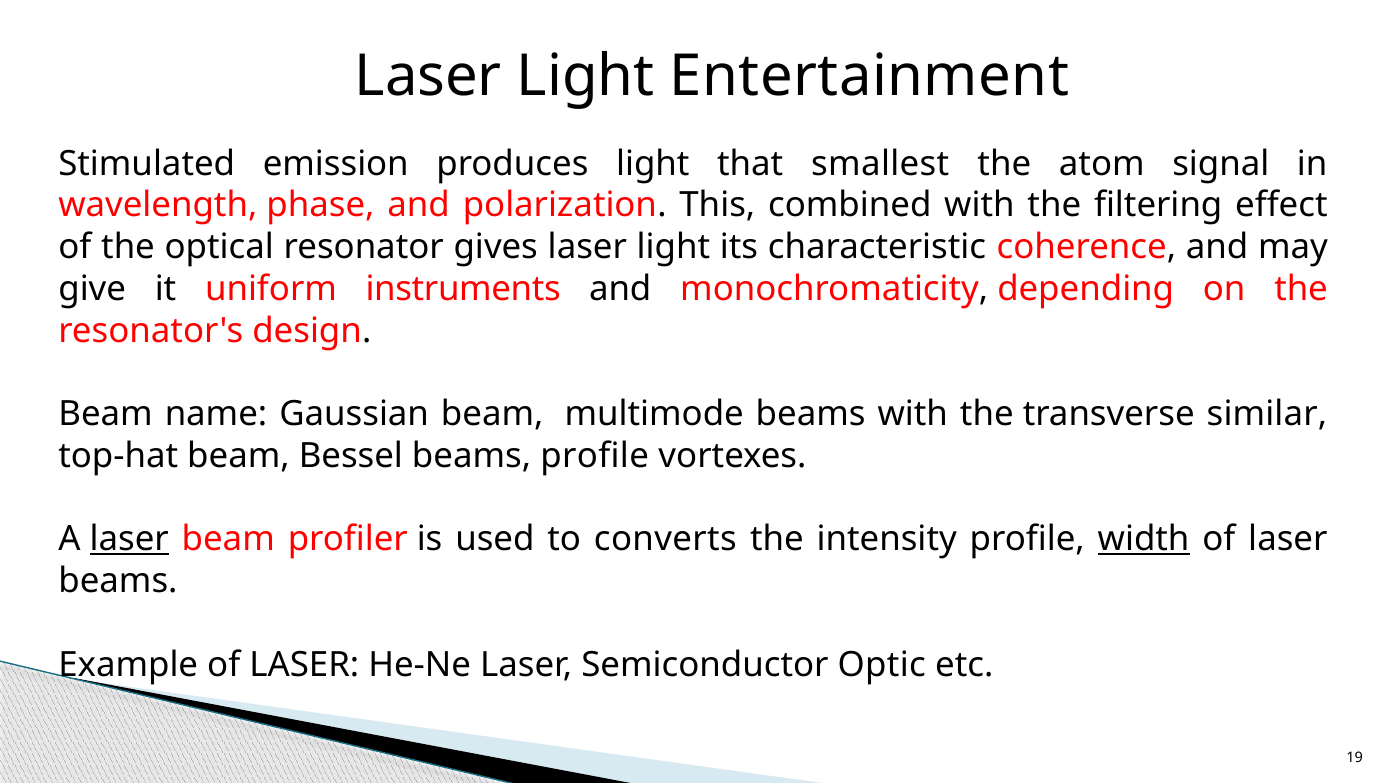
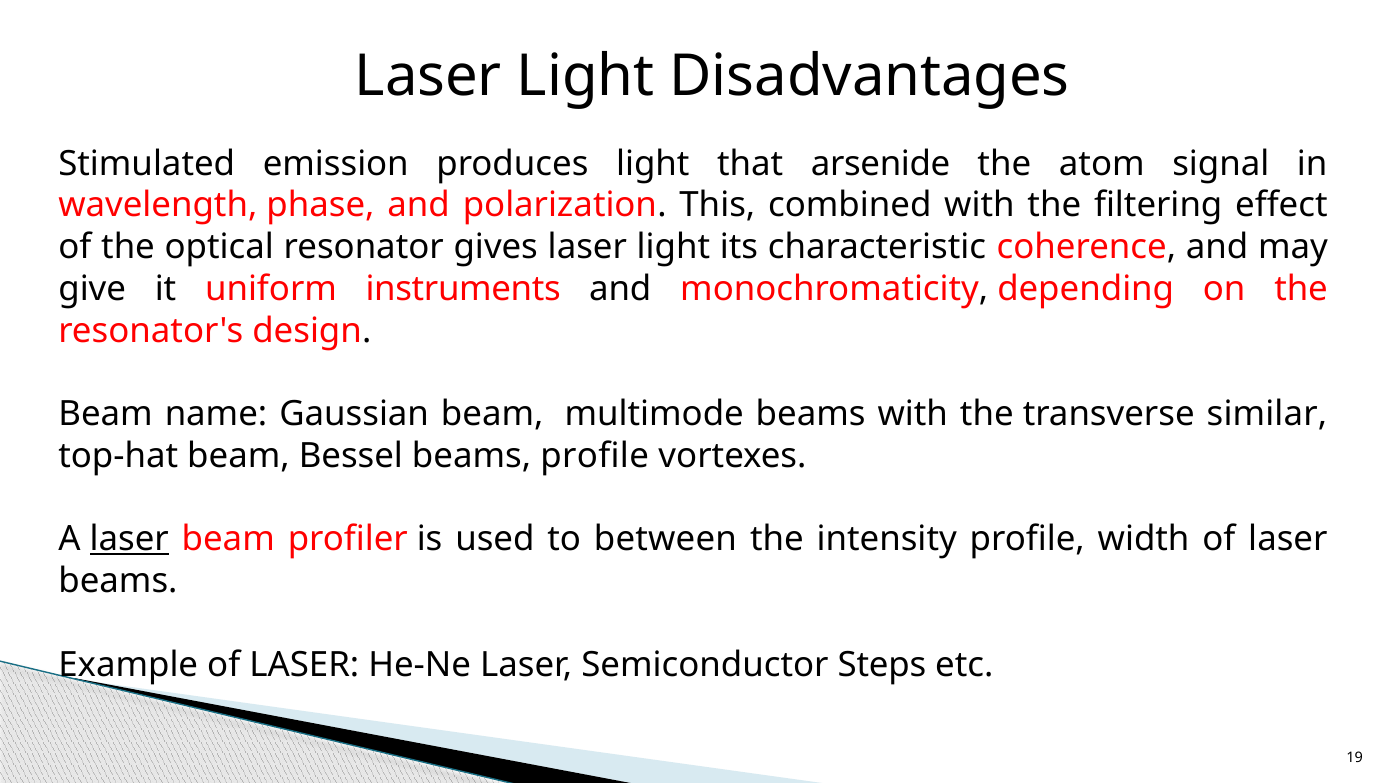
Entertainment: Entertainment -> Disadvantages
smallest: smallest -> arsenide
converts: converts -> between
width underline: present -> none
Optic: Optic -> Steps
